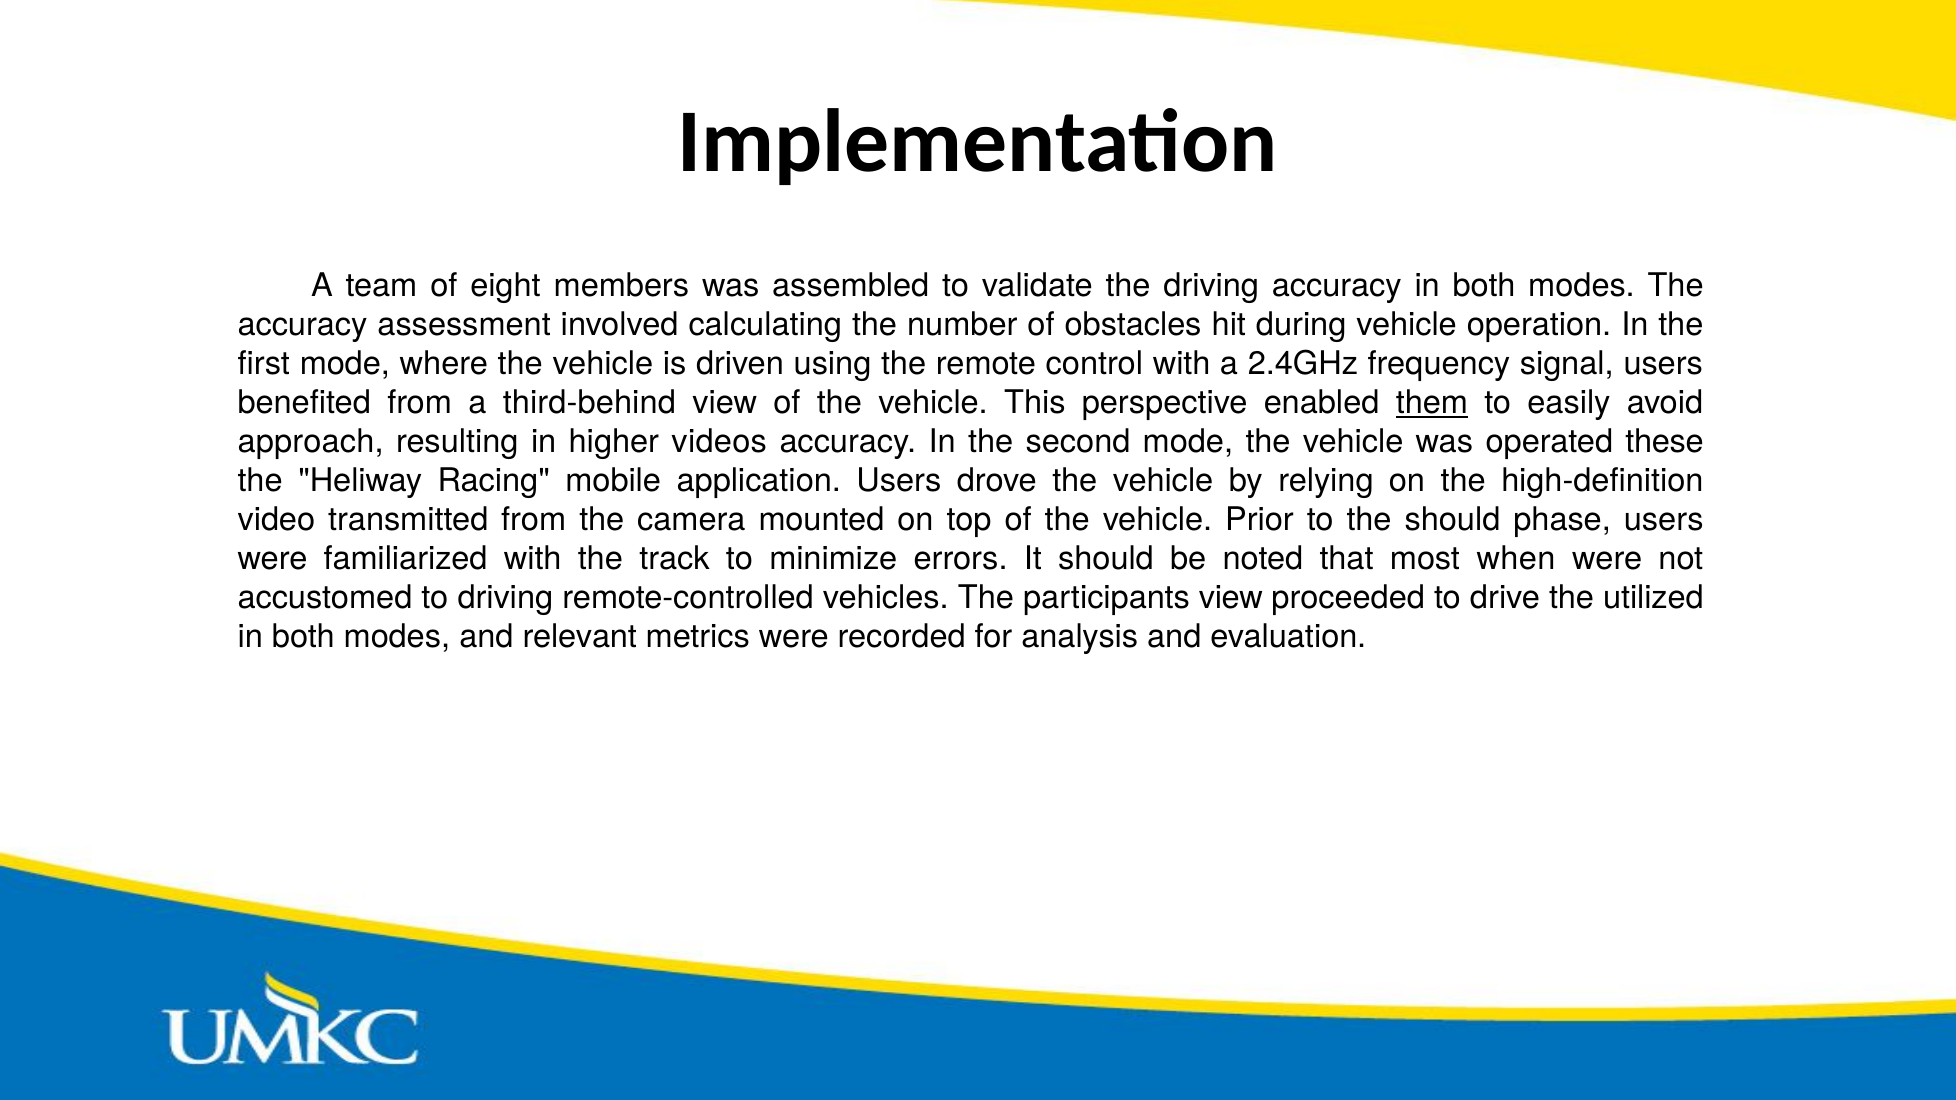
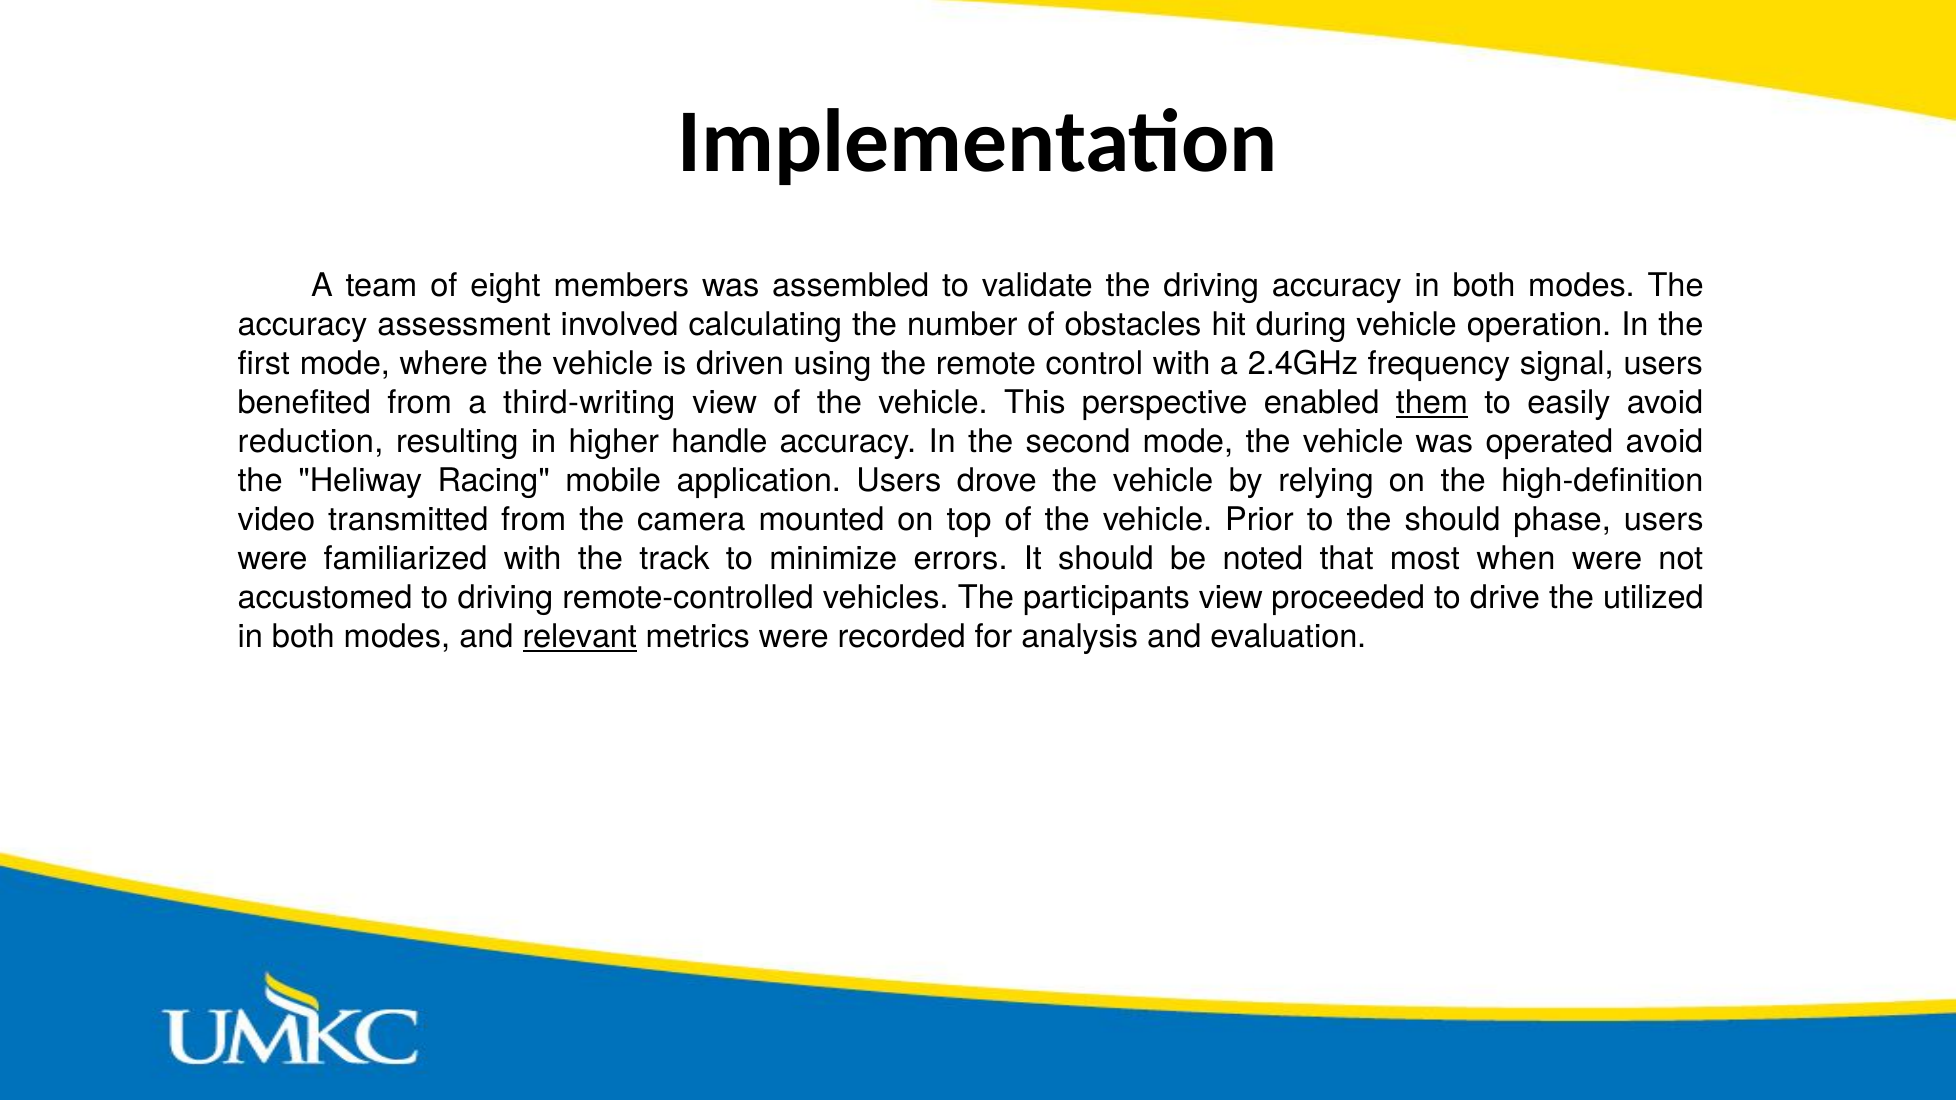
third-behind: third-behind -> third-writing
approach: approach -> reduction
videos: videos -> handle
operated these: these -> avoid
relevant underline: none -> present
